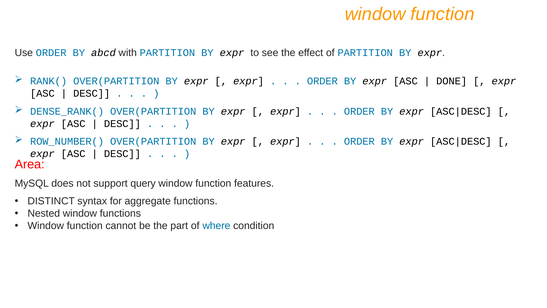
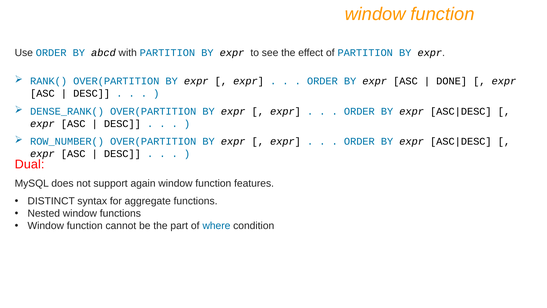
Area: Area -> Dual
query: query -> again
